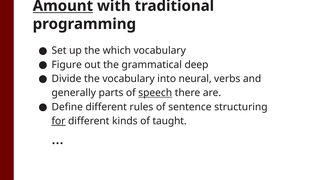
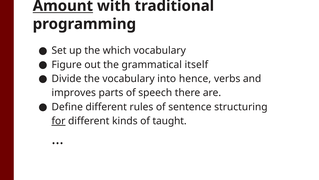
deep: deep -> itself
neural: neural -> hence
generally: generally -> improves
speech underline: present -> none
